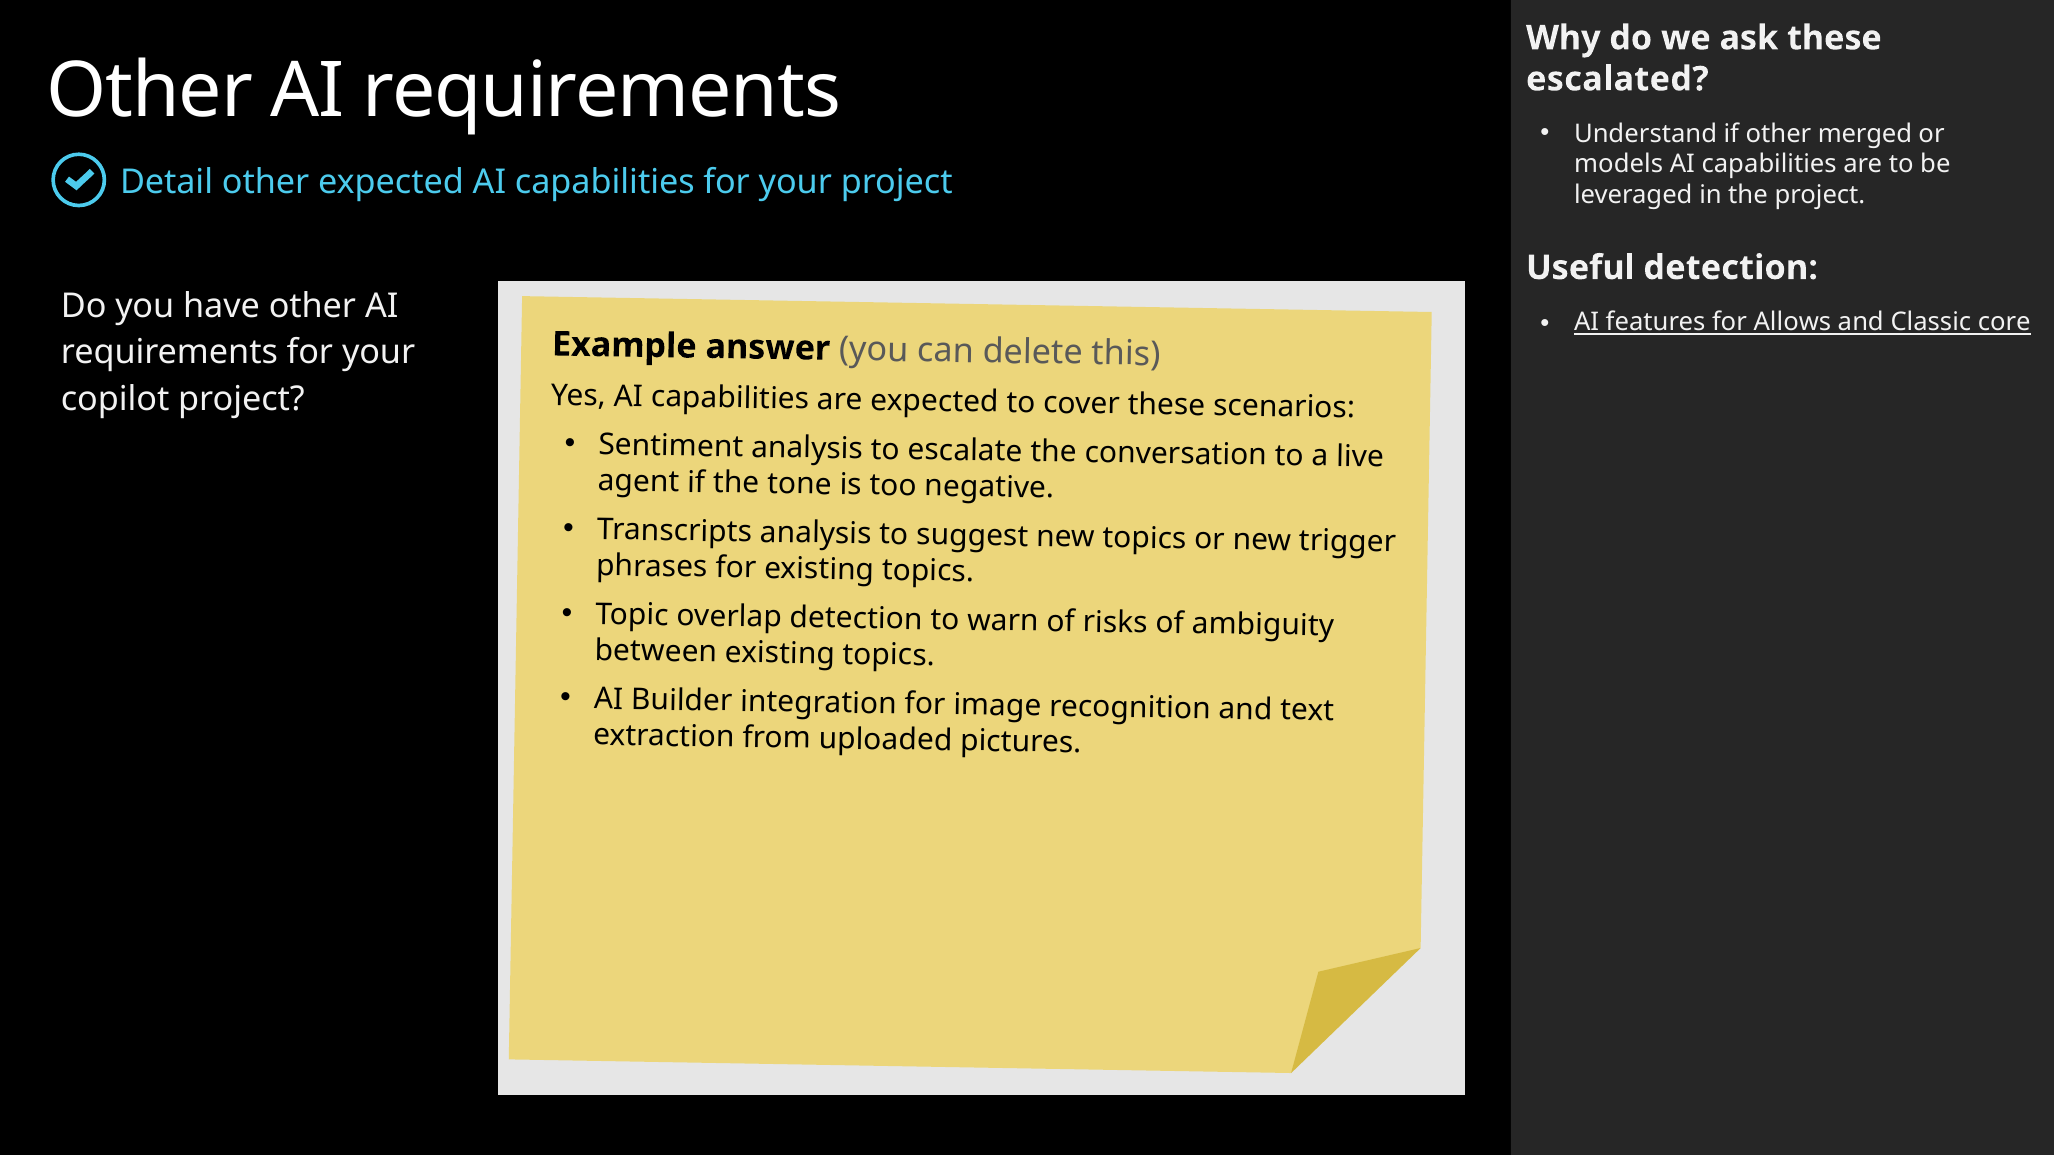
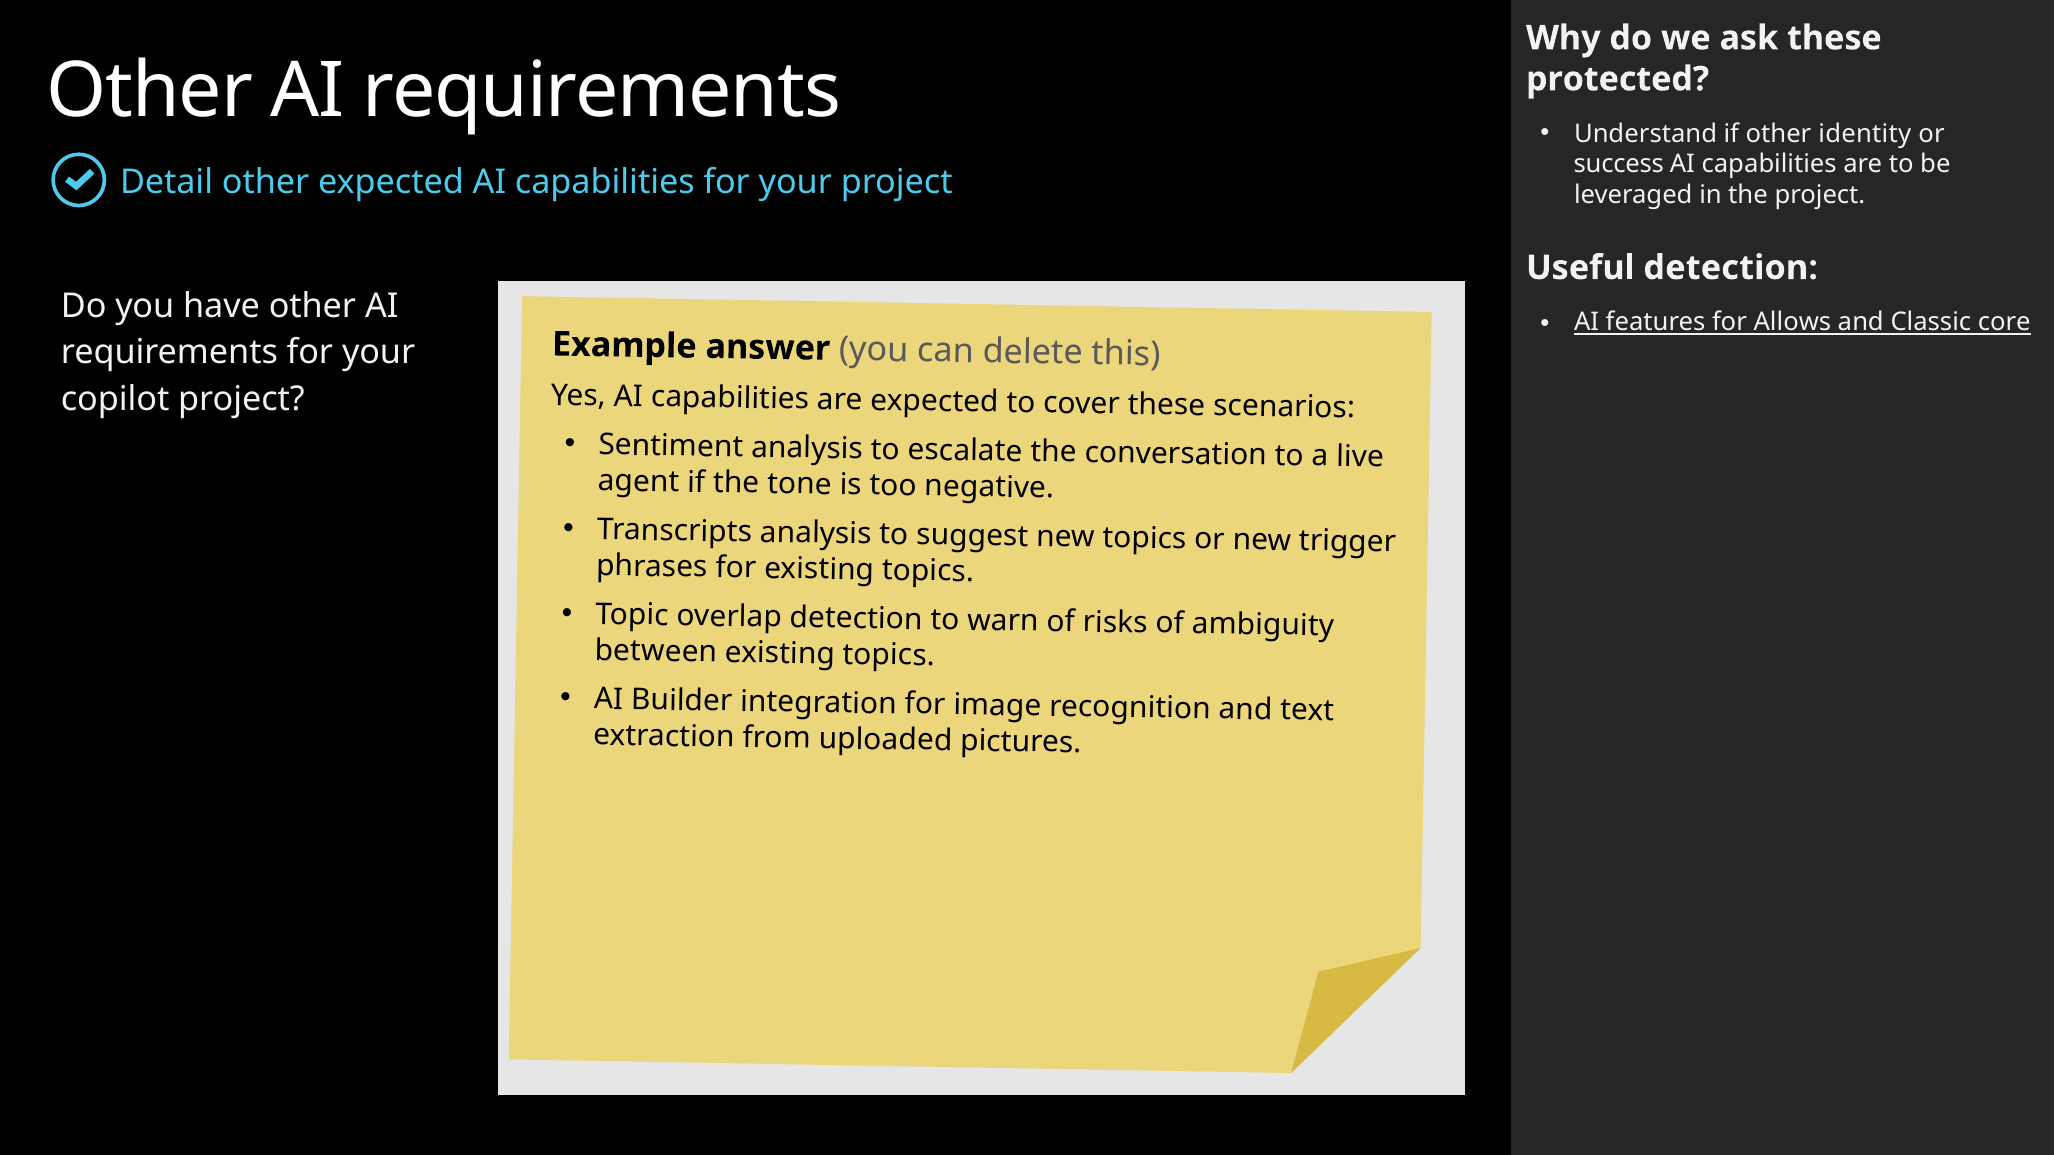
escalated: escalated -> protected
merged: merged -> identity
models: models -> success
